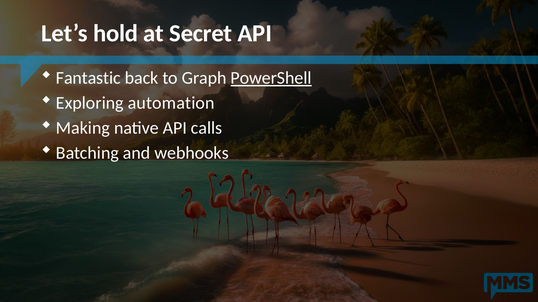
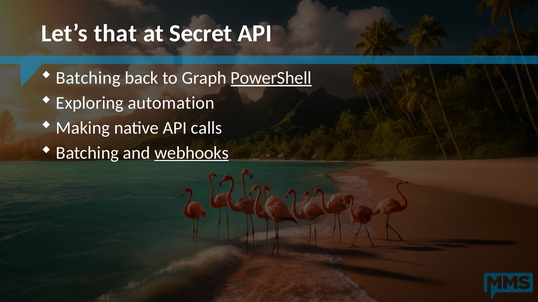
hold: hold -> that
Fantastic at (88, 78): Fantastic -> Batching
webhooks underline: none -> present
